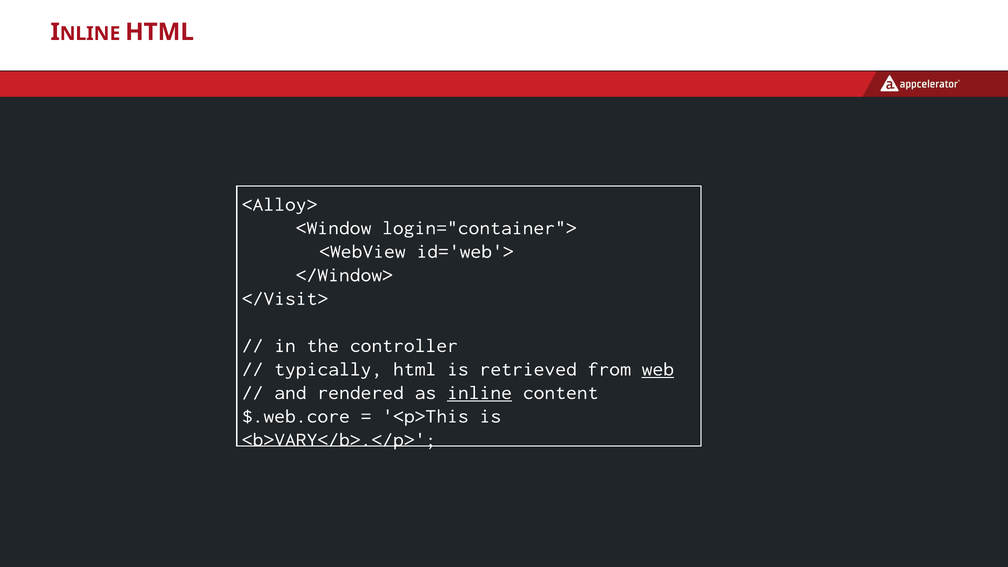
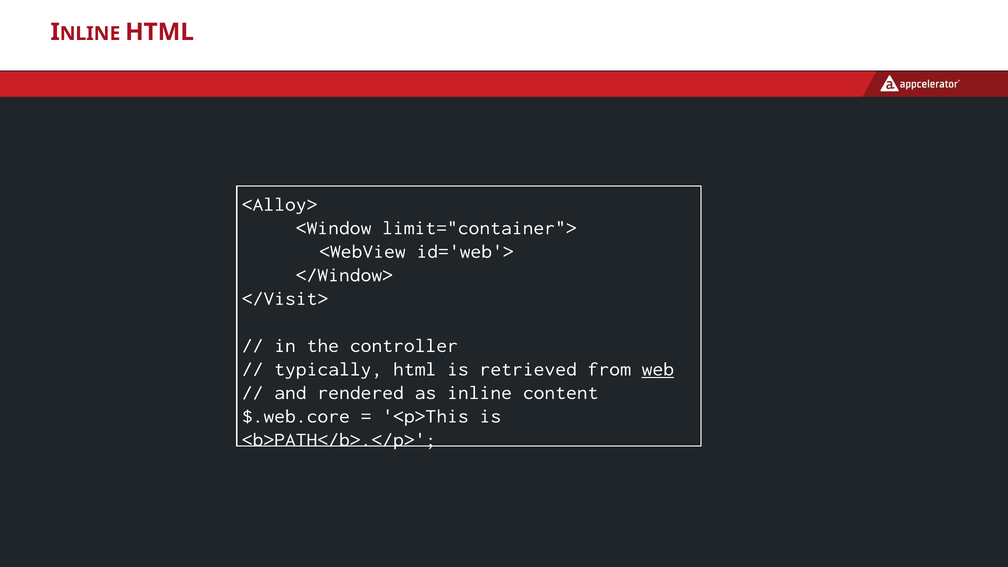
login="container">: login="container"> -> limit="container">
inline at (480, 392) underline: present -> none
<b>VARY</b>.</p>: <b>VARY</b>.</p> -> <b>PATH</b>.</p>
